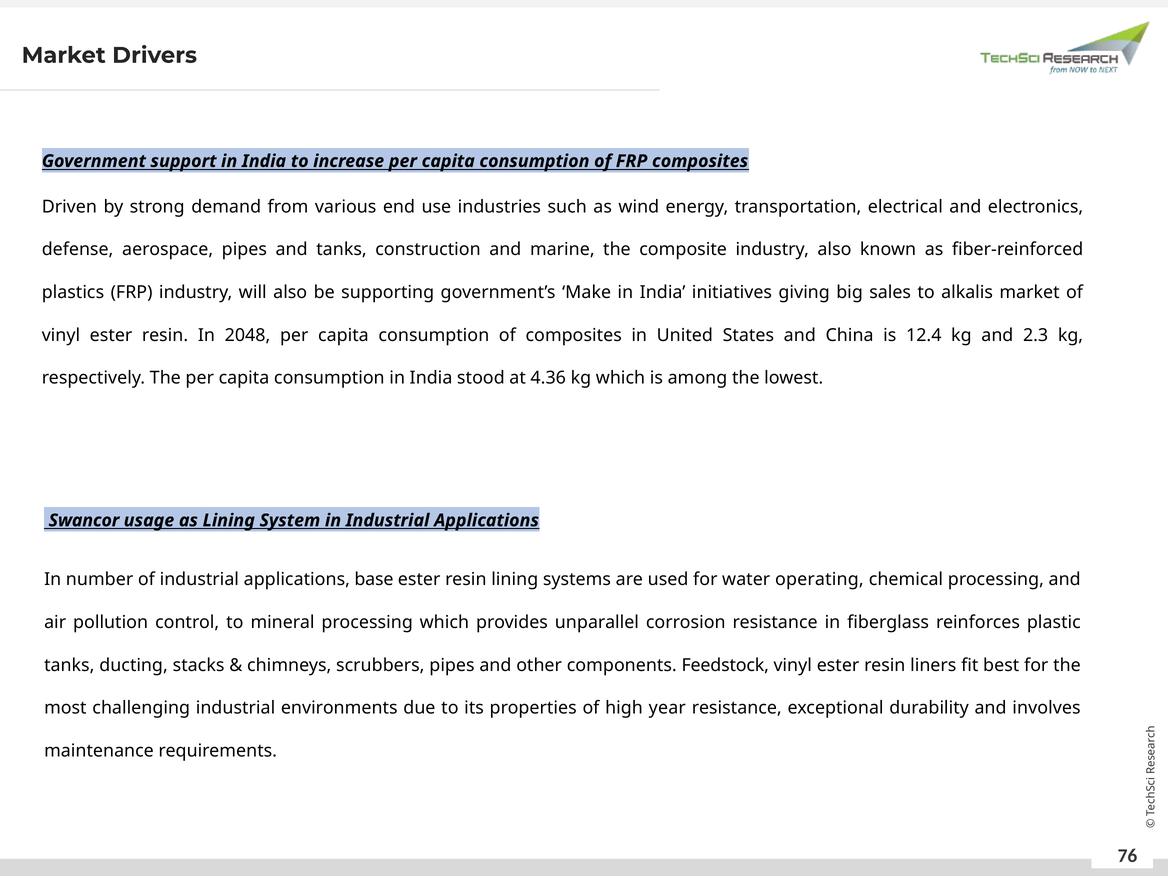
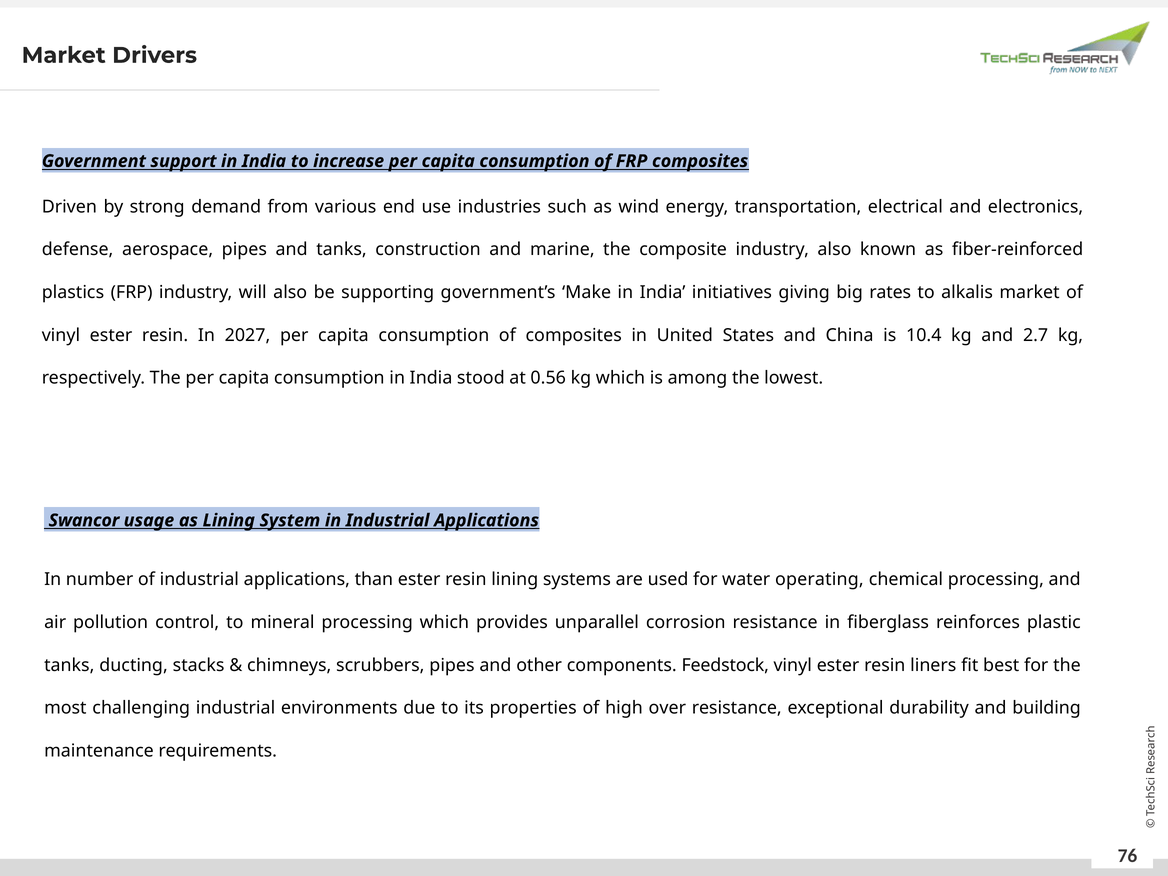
sales: sales -> rates
2048: 2048 -> 2027
12.4: 12.4 -> 10.4
2.3: 2.3 -> 2.7
4.36: 4.36 -> 0.56
base: base -> than
year: year -> over
involves: involves -> building
